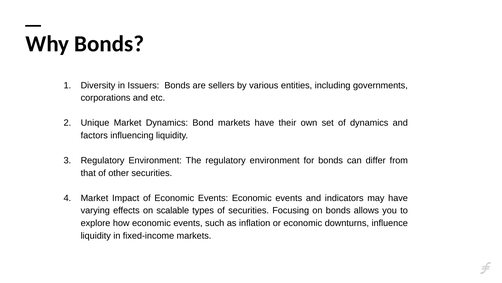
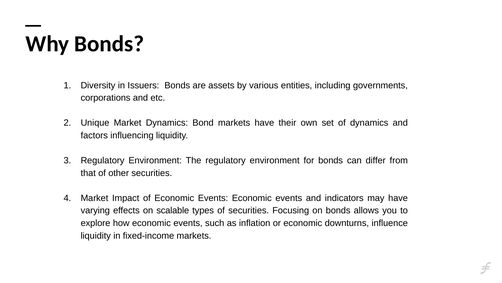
sellers: sellers -> assets
